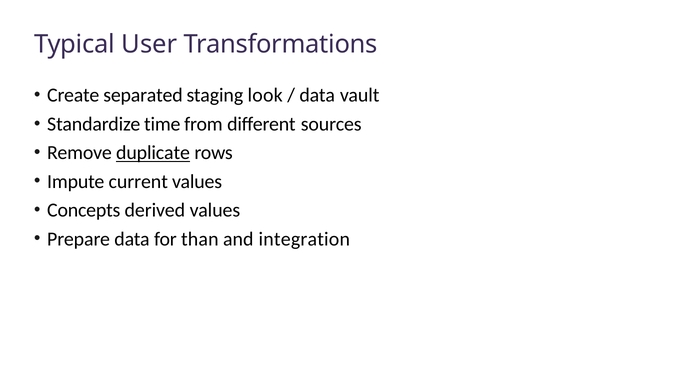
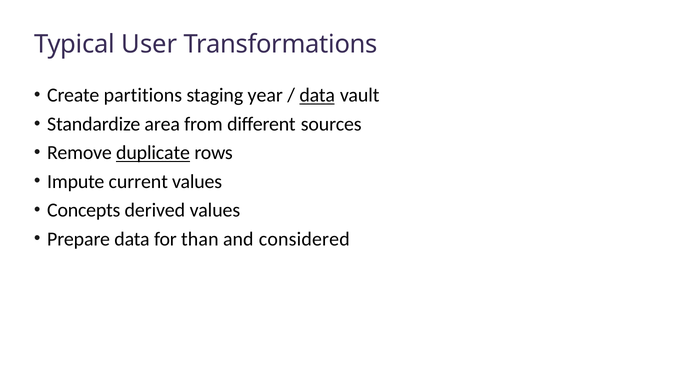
separated: separated -> partitions
look: look -> year
data at (317, 95) underline: none -> present
time: time -> area
integration: integration -> considered
